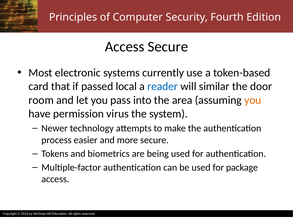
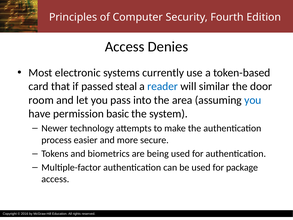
Access Secure: Secure -> Denies
local: local -> steal
you at (253, 100) colour: orange -> blue
virus: virus -> basic
